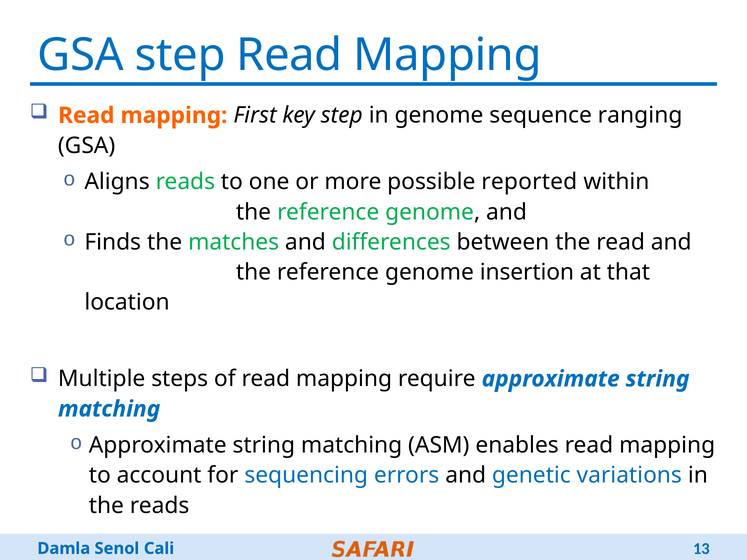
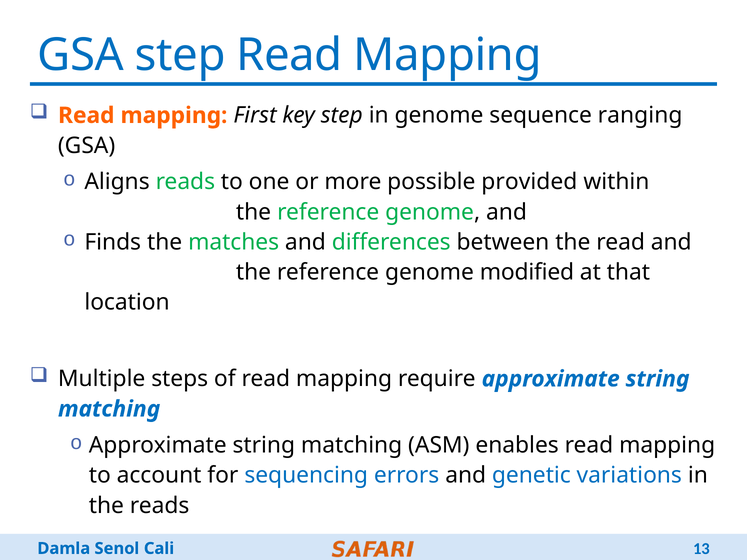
reported: reported -> provided
insertion: insertion -> modified
